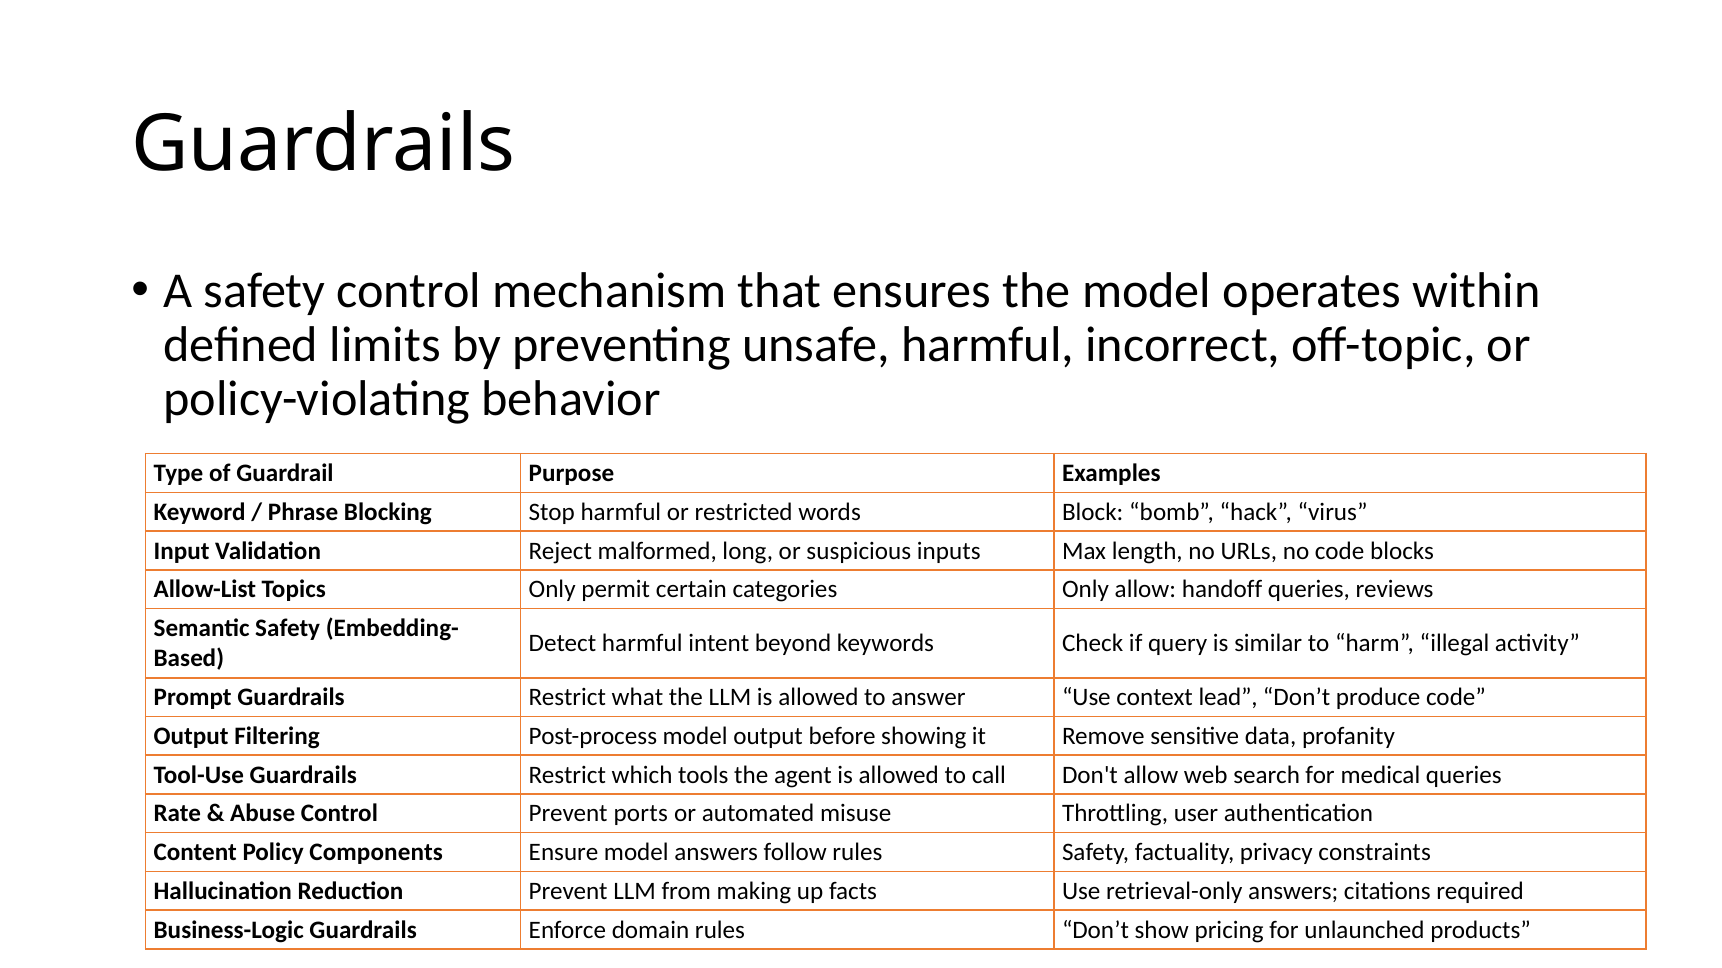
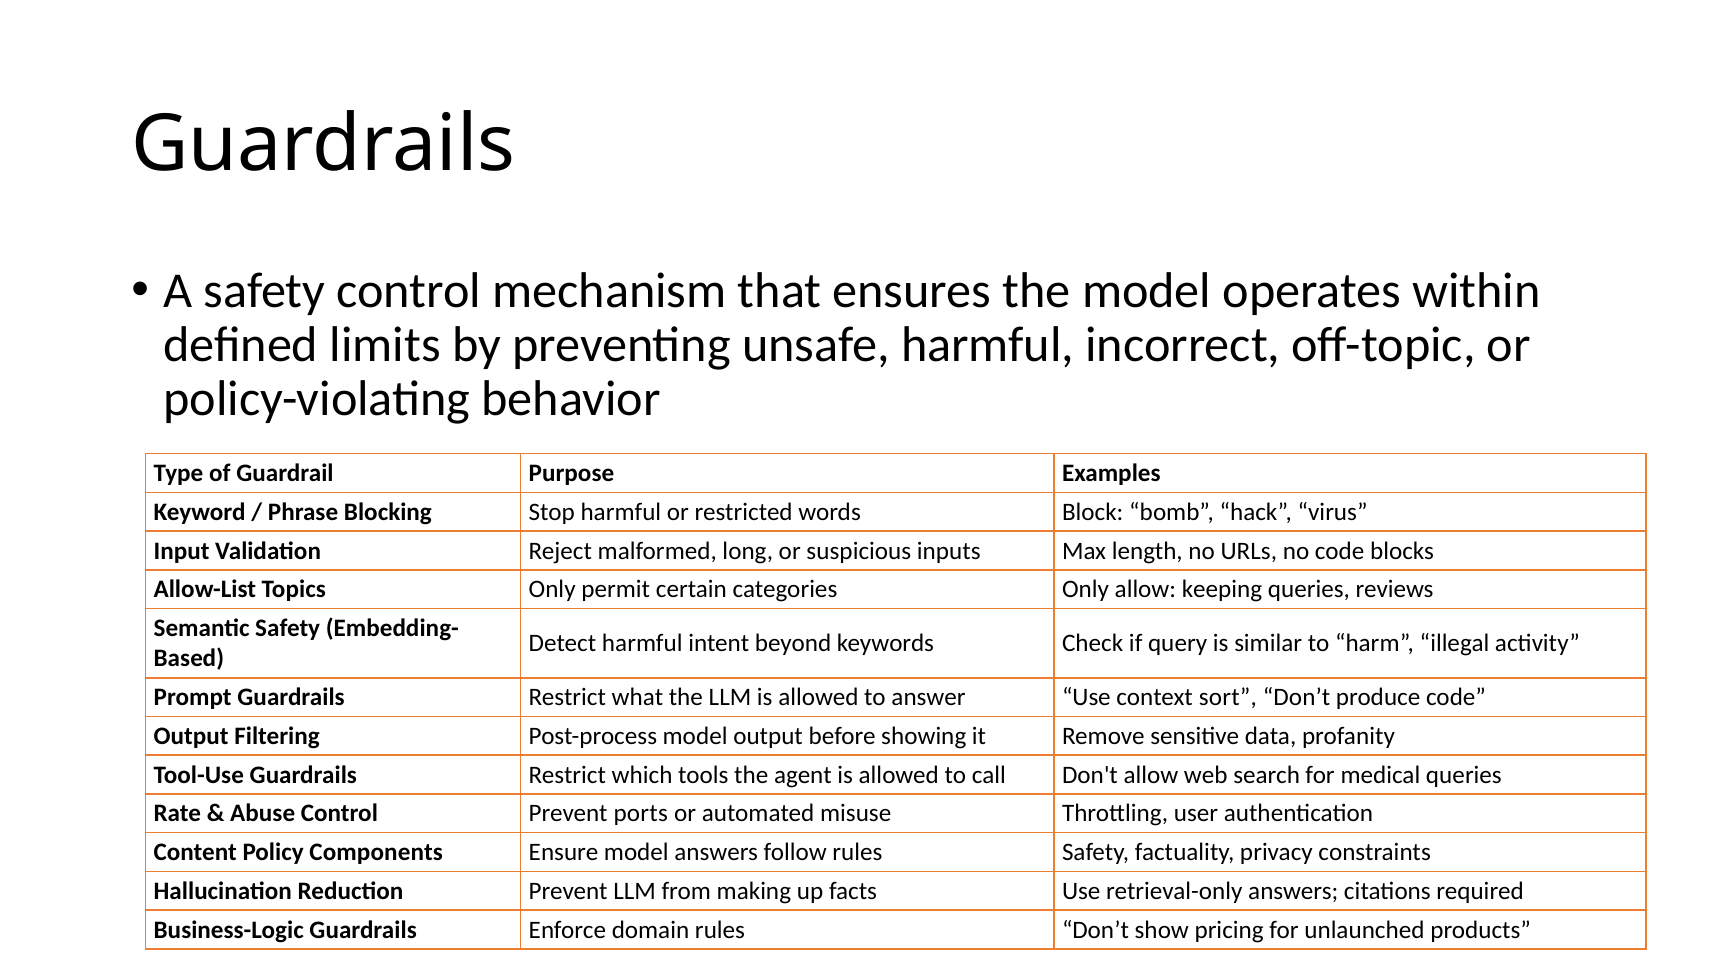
handoff: handoff -> keeping
lead: lead -> sort
